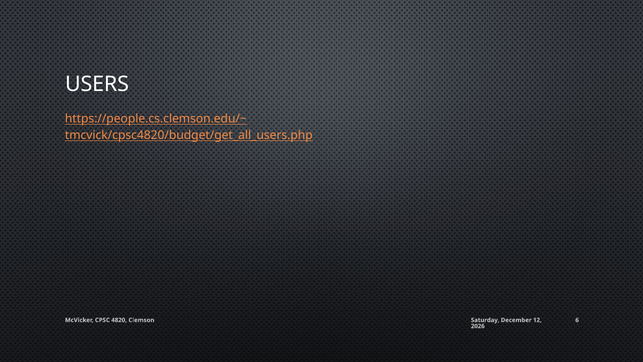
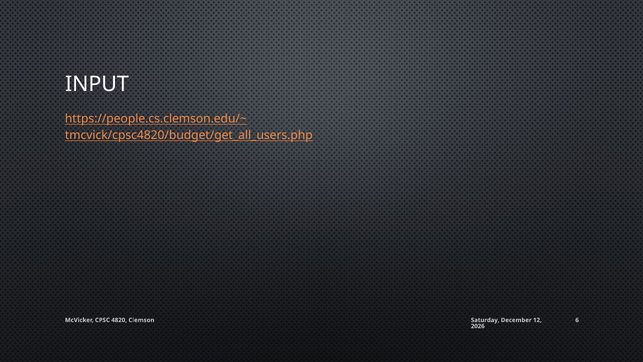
USERS: USERS -> INPUT
